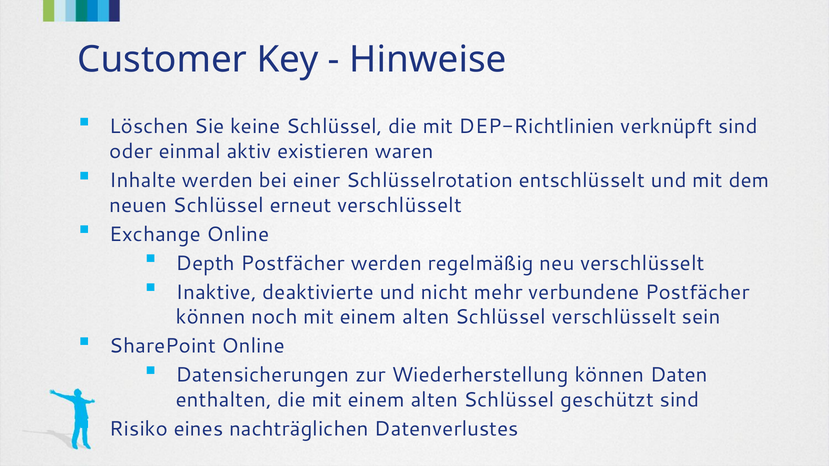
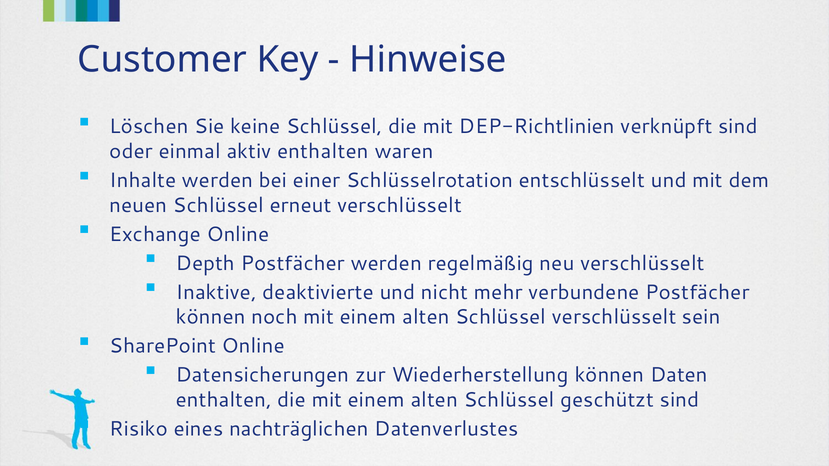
aktiv existieren: existieren -> enthalten
